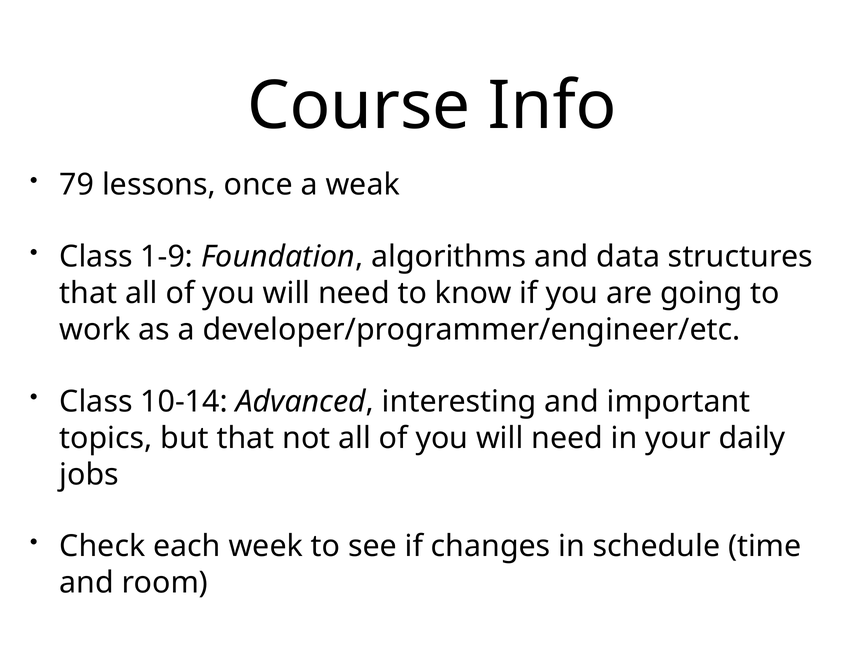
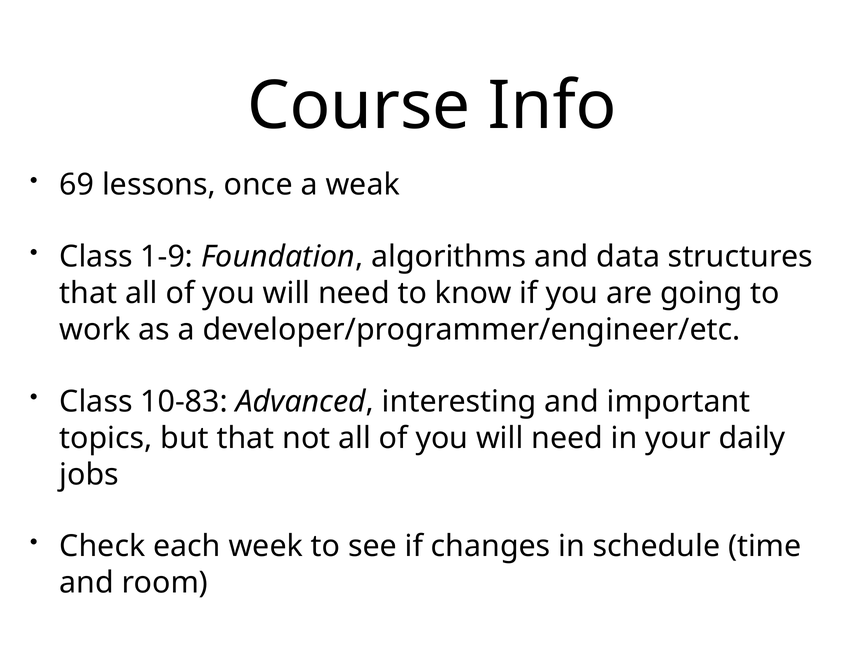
79: 79 -> 69
10-14: 10-14 -> 10-83
